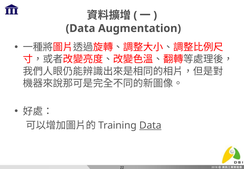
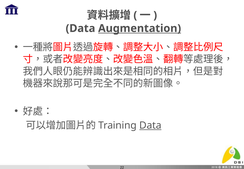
Augmentation underline: none -> present
